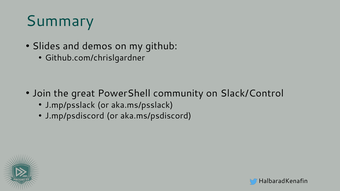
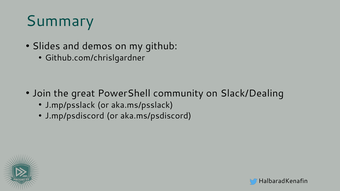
Slack/Control: Slack/Control -> Slack/Dealing
